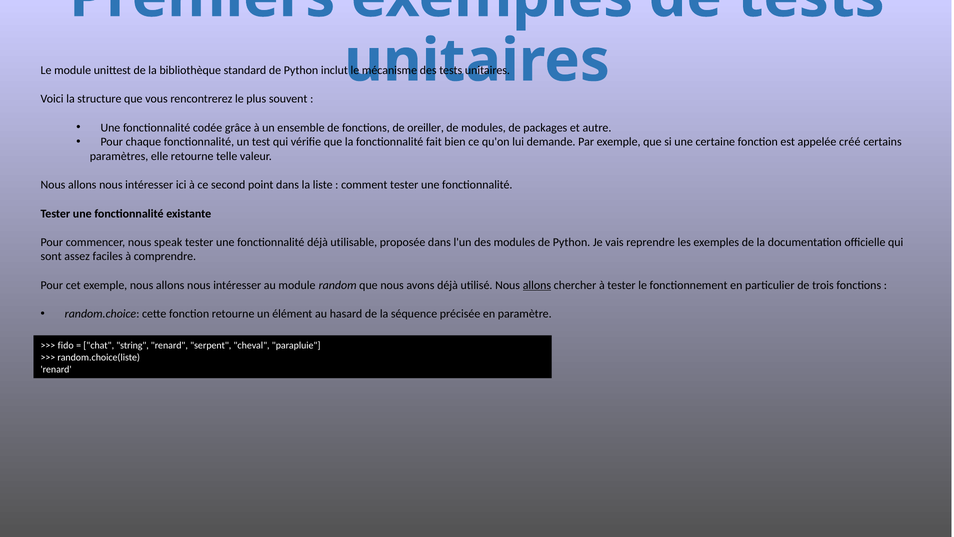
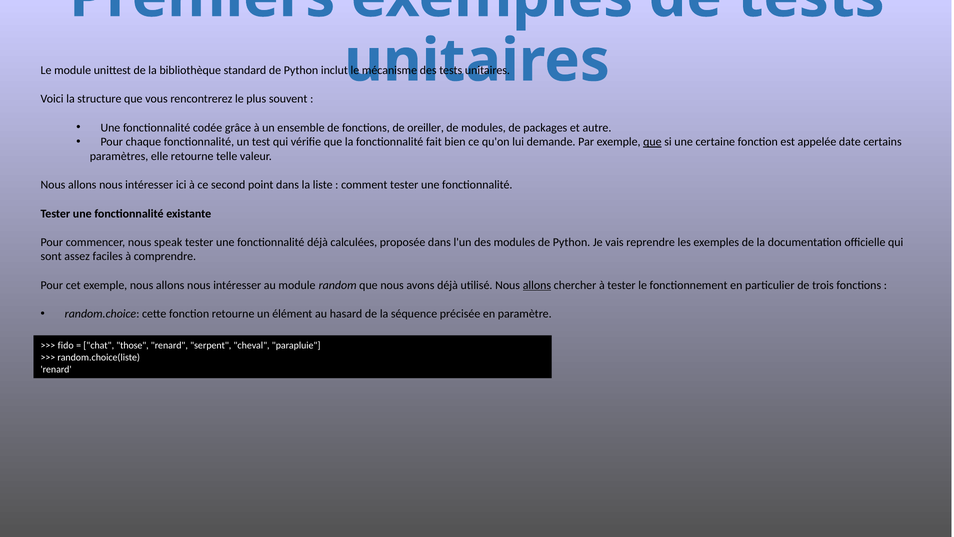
que at (652, 142) underline: none -> present
créé: créé -> date
utilisable: utilisable -> calculées
string: string -> those
